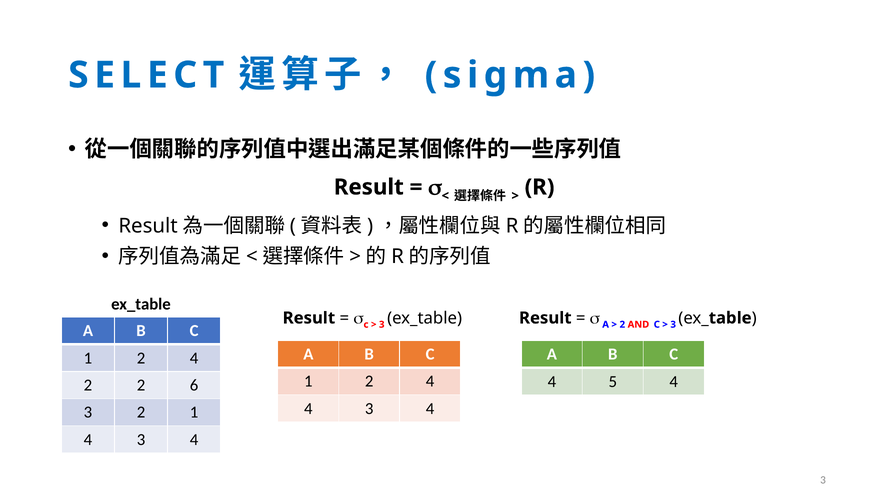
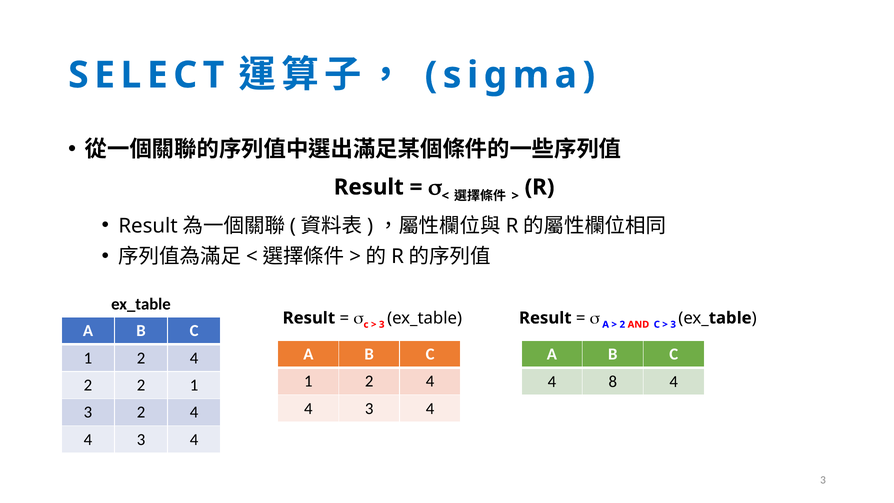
5: 5 -> 8
2 6: 6 -> 1
3 2 1: 1 -> 4
